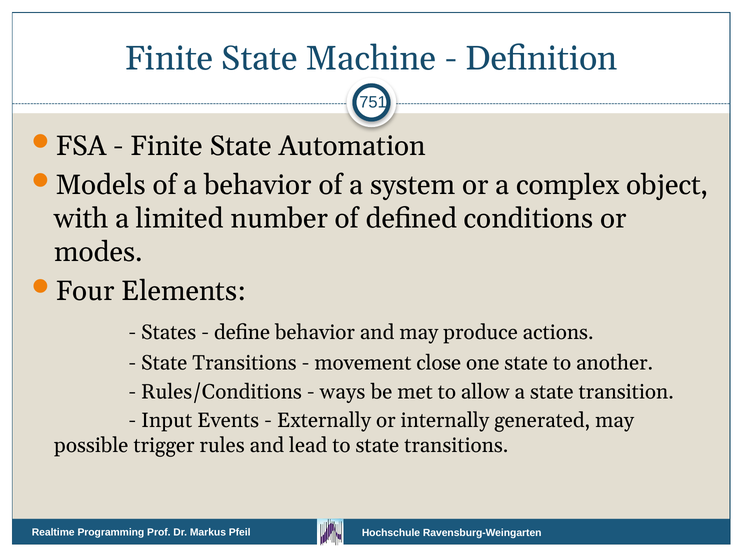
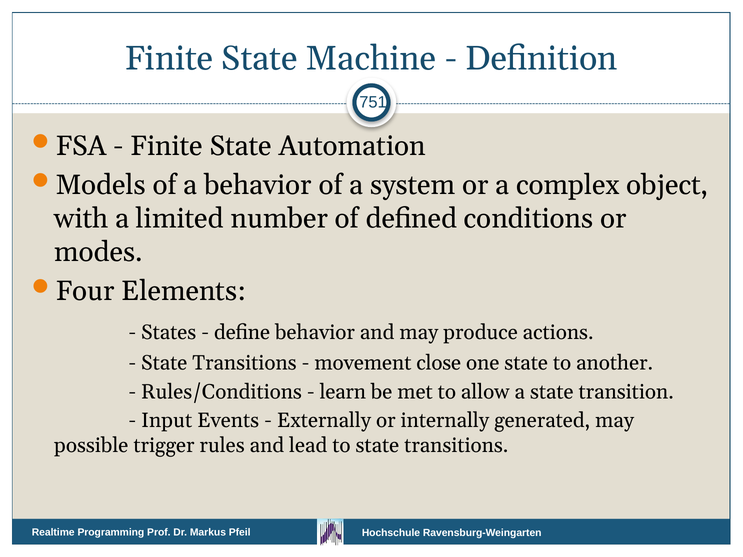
ways: ways -> learn
